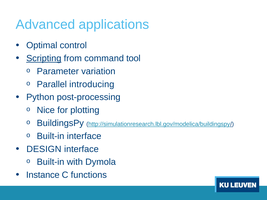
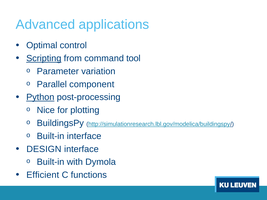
introducing: introducing -> component
Python underline: none -> present
Instance: Instance -> Efficient
